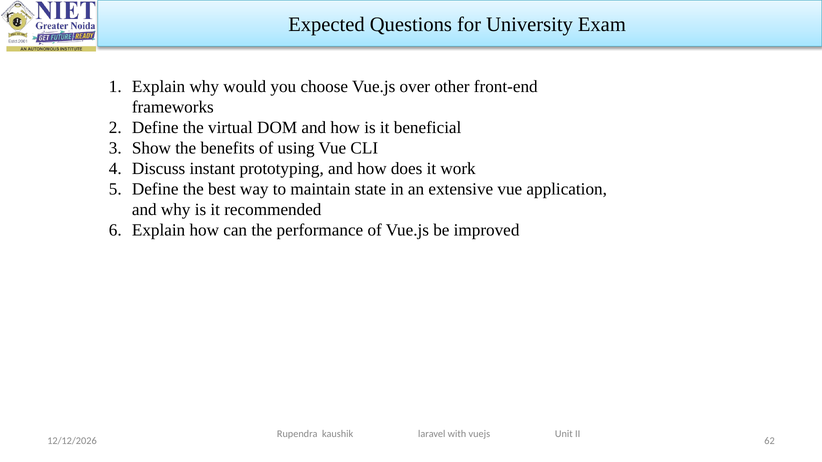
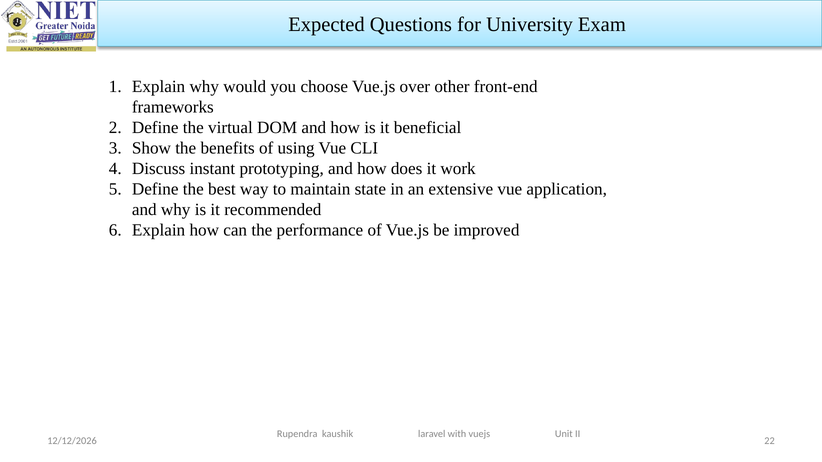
62: 62 -> 22
